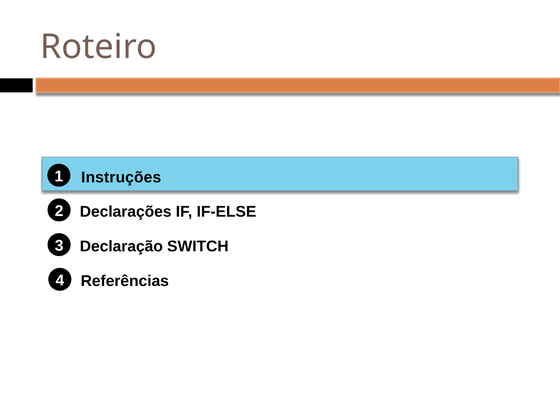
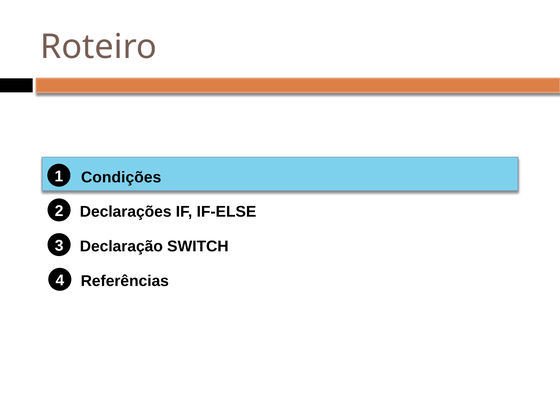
Instruções: Instruções -> Condições
